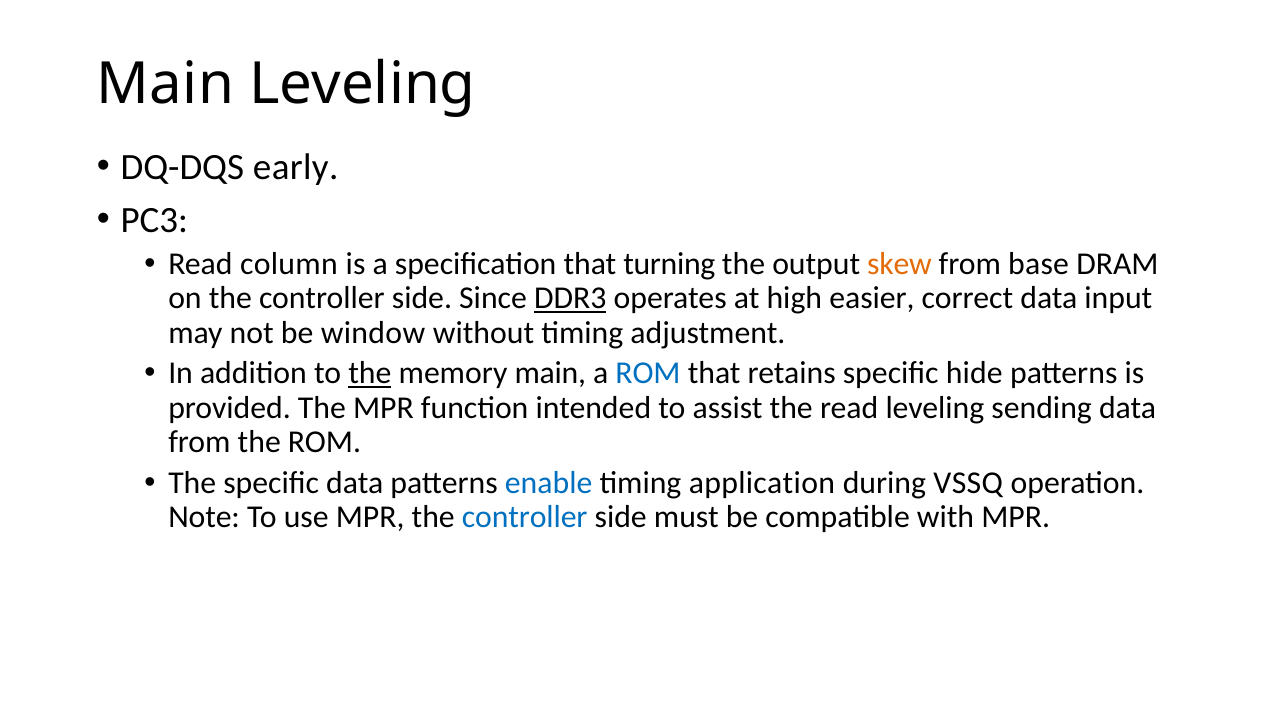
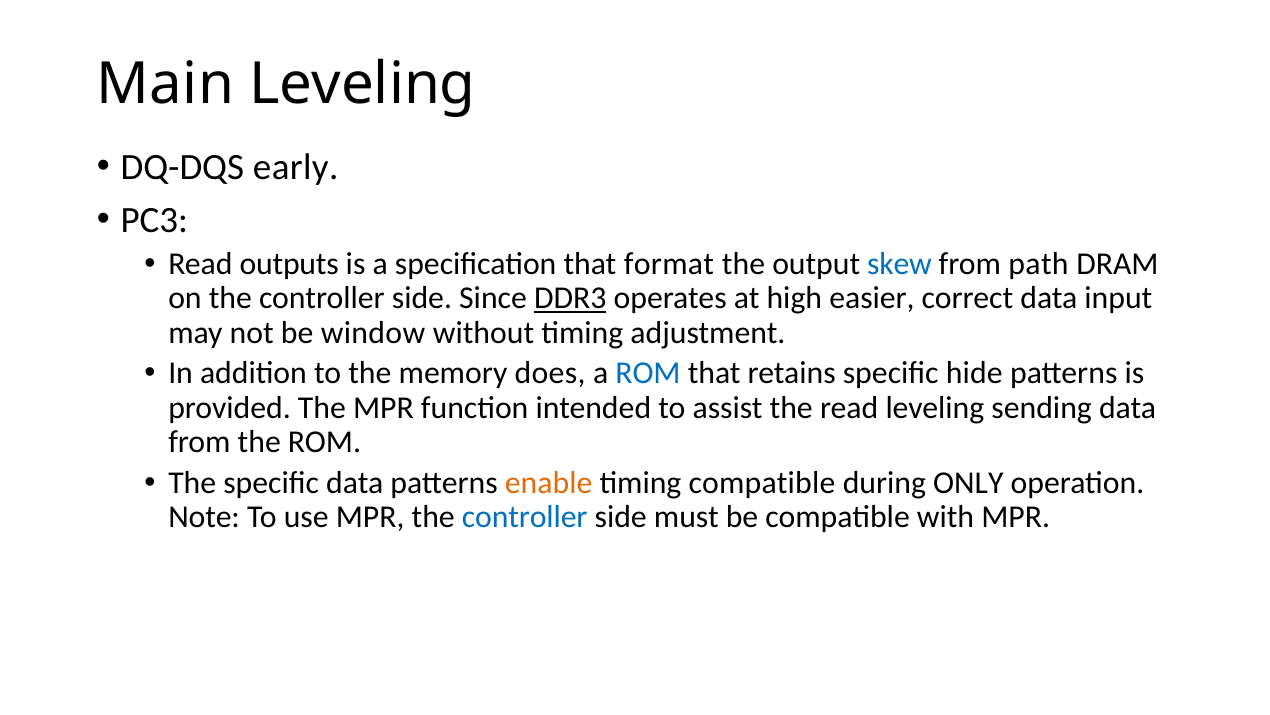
column: column -> outputs
turning: turning -> format
skew colour: orange -> blue
base: base -> path
the at (370, 373) underline: present -> none
memory main: main -> does
enable colour: blue -> orange
timing application: application -> compatible
VSSQ: VSSQ -> ONLY
